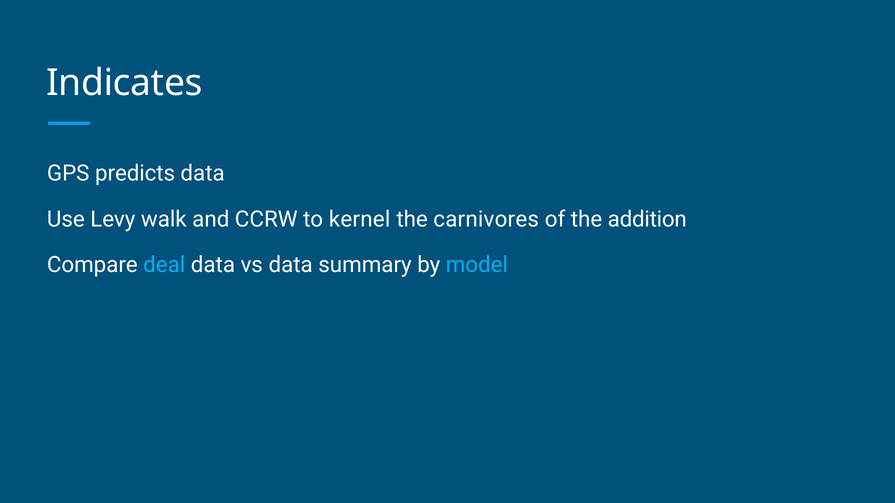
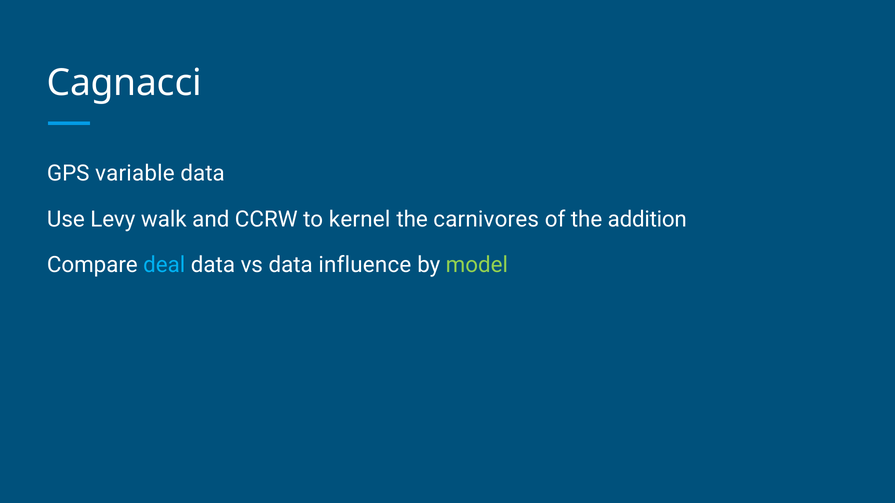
Indicates: Indicates -> Cagnacci
predicts: predicts -> variable
summary: summary -> influence
model colour: light blue -> light green
